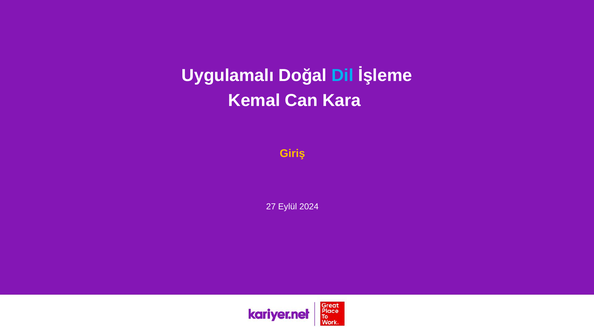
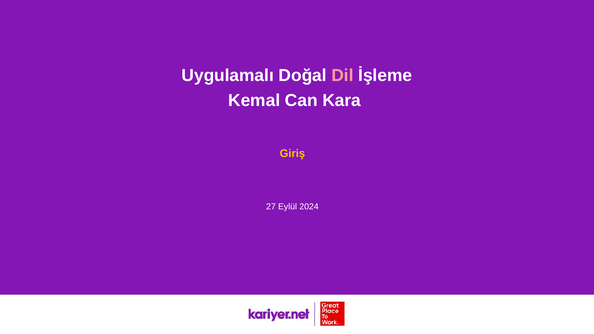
Dil colour: light blue -> pink
